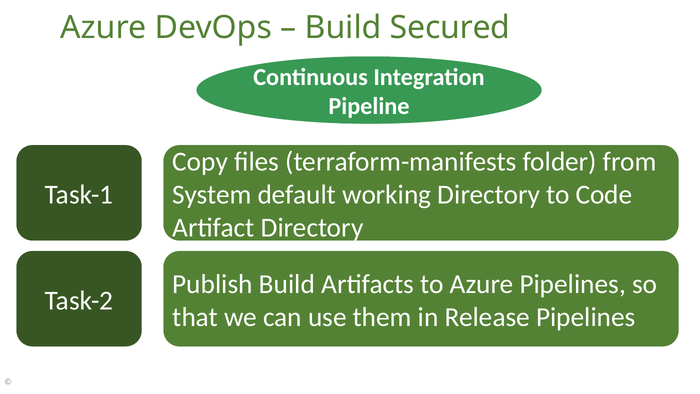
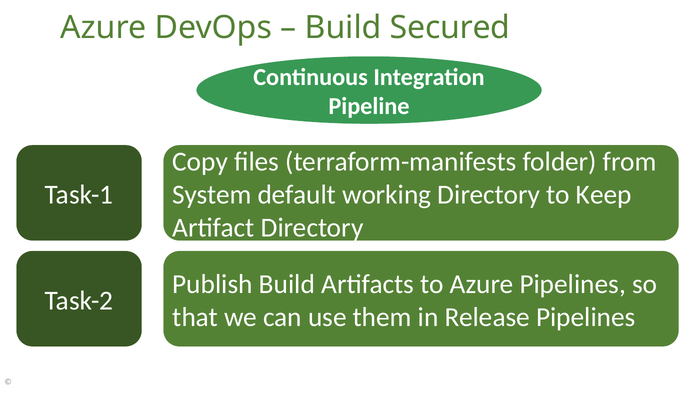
Code: Code -> Keep
